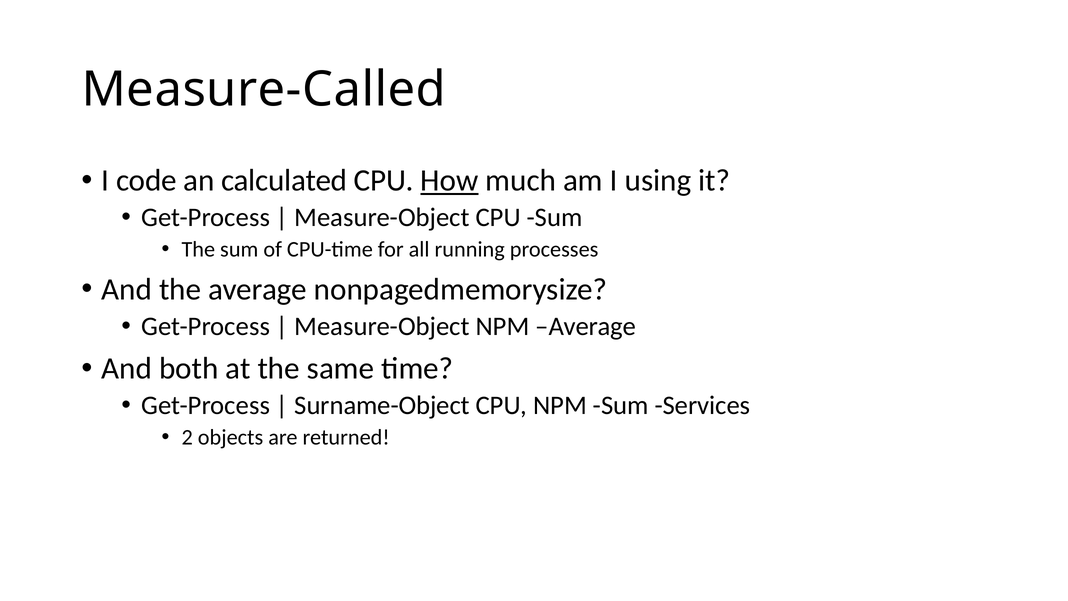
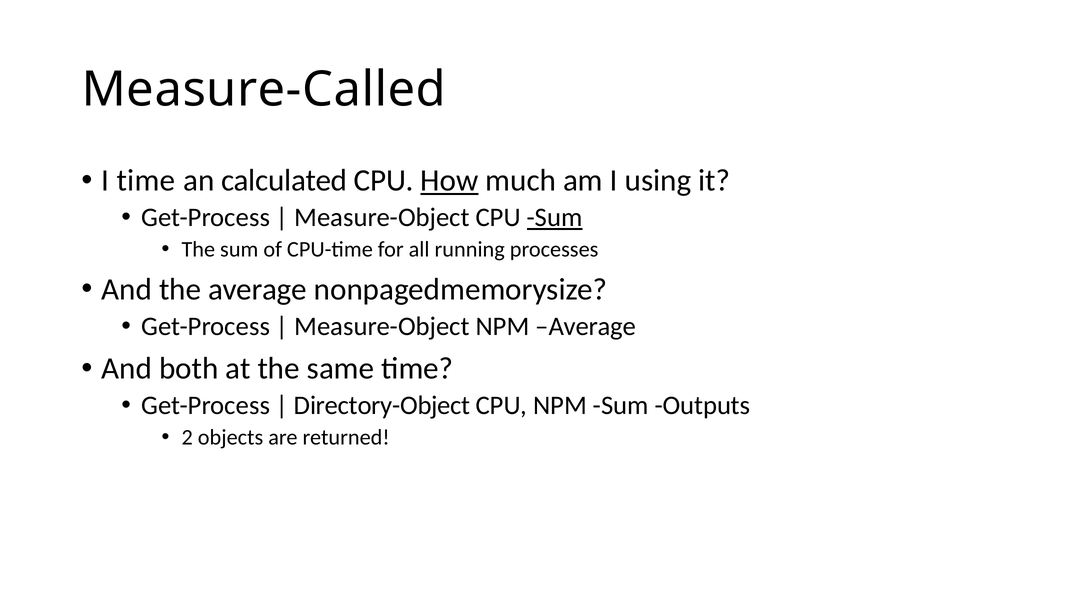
I code: code -> time
Sum at (555, 217) underline: none -> present
Surname-Object: Surname-Object -> Directory-Object
Services: Services -> Outputs
